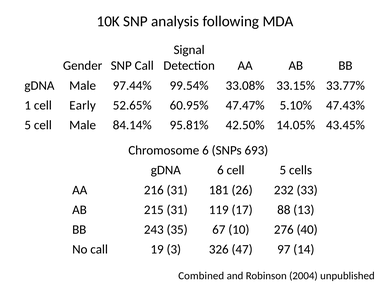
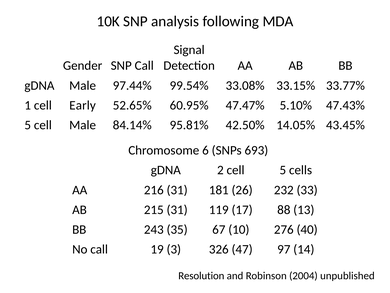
gDNA 6: 6 -> 2
Combined: Combined -> Resolution
